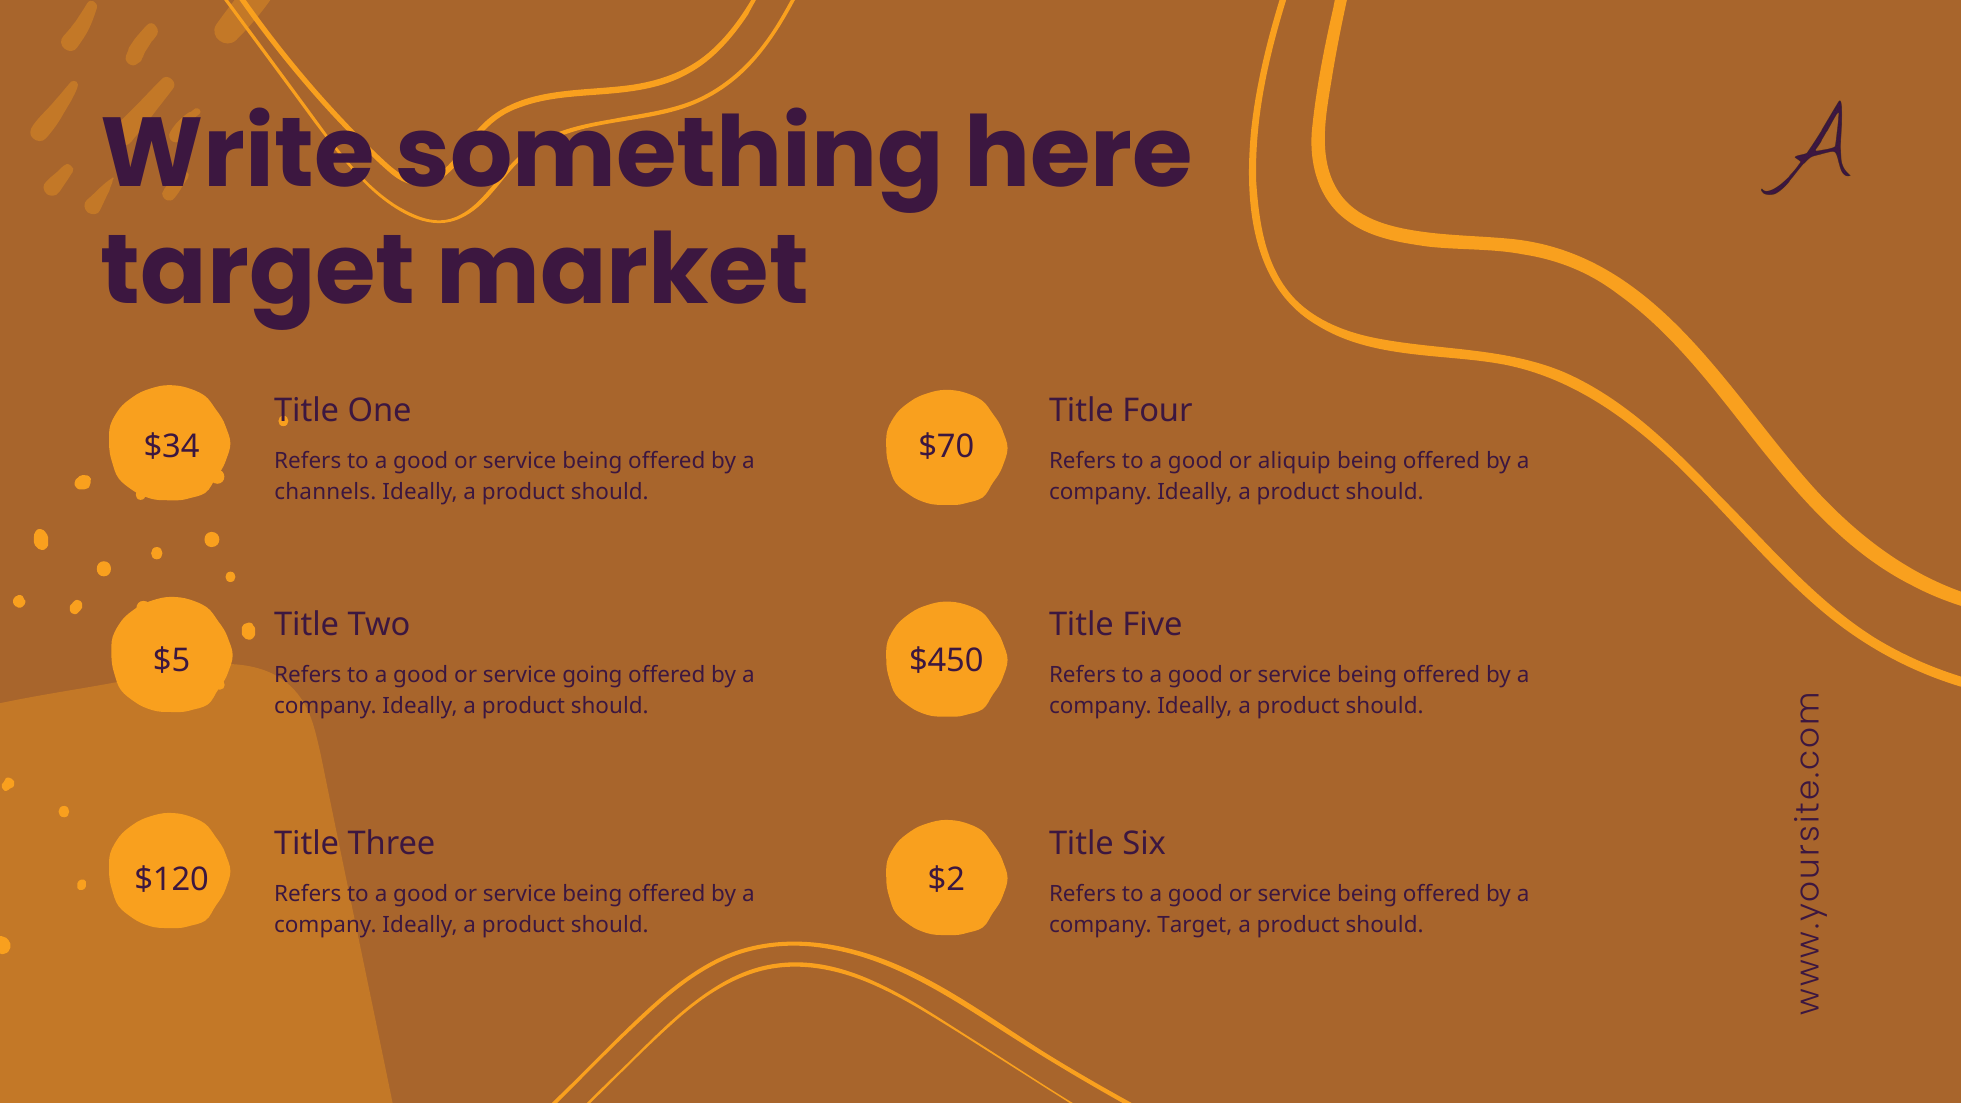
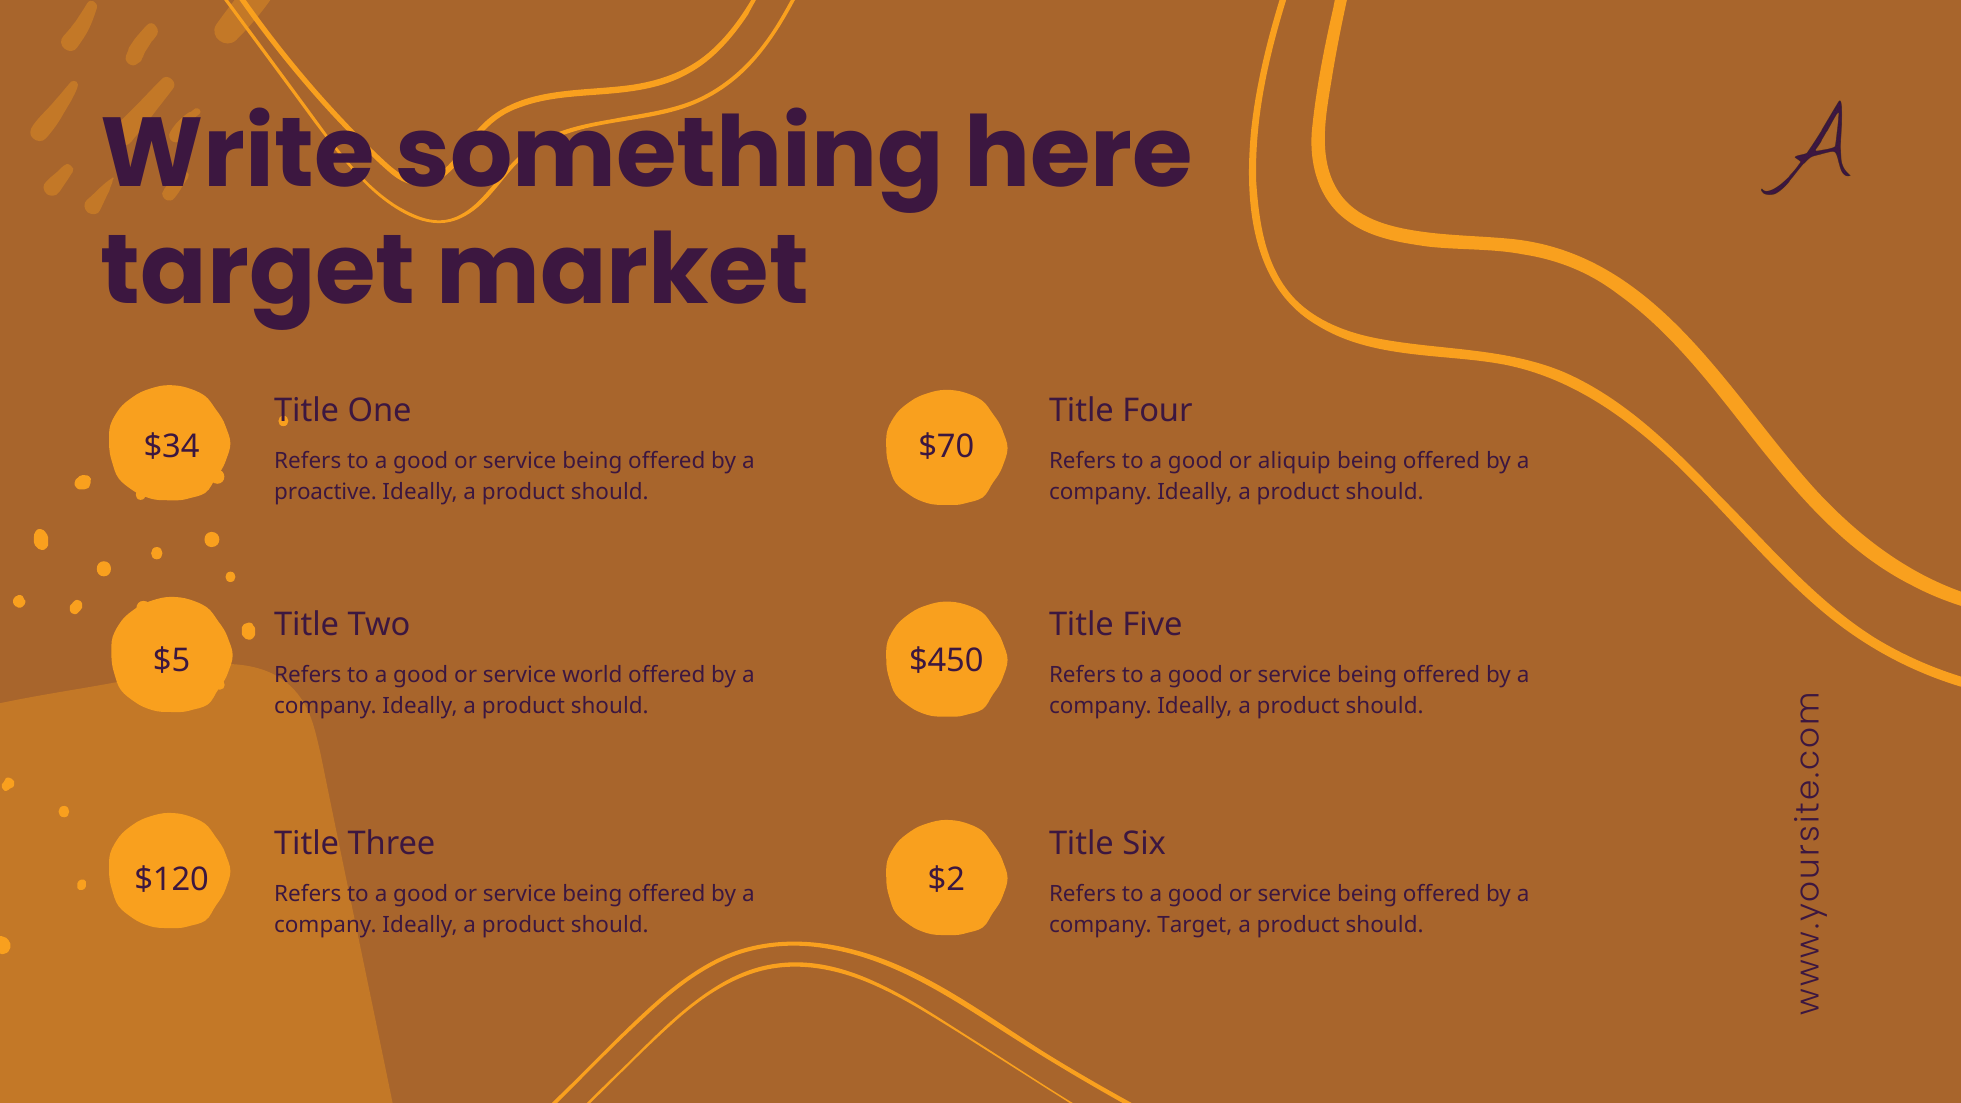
channels: channels -> proactive
going: going -> world
